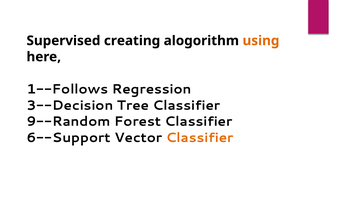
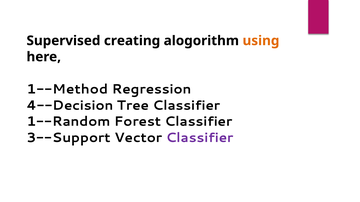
1--Follows: 1--Follows -> 1--Method
3--Decision: 3--Decision -> 4--Decision
9--Random: 9--Random -> 1--Random
6--Support: 6--Support -> 3--Support
Classifier at (200, 138) colour: orange -> purple
